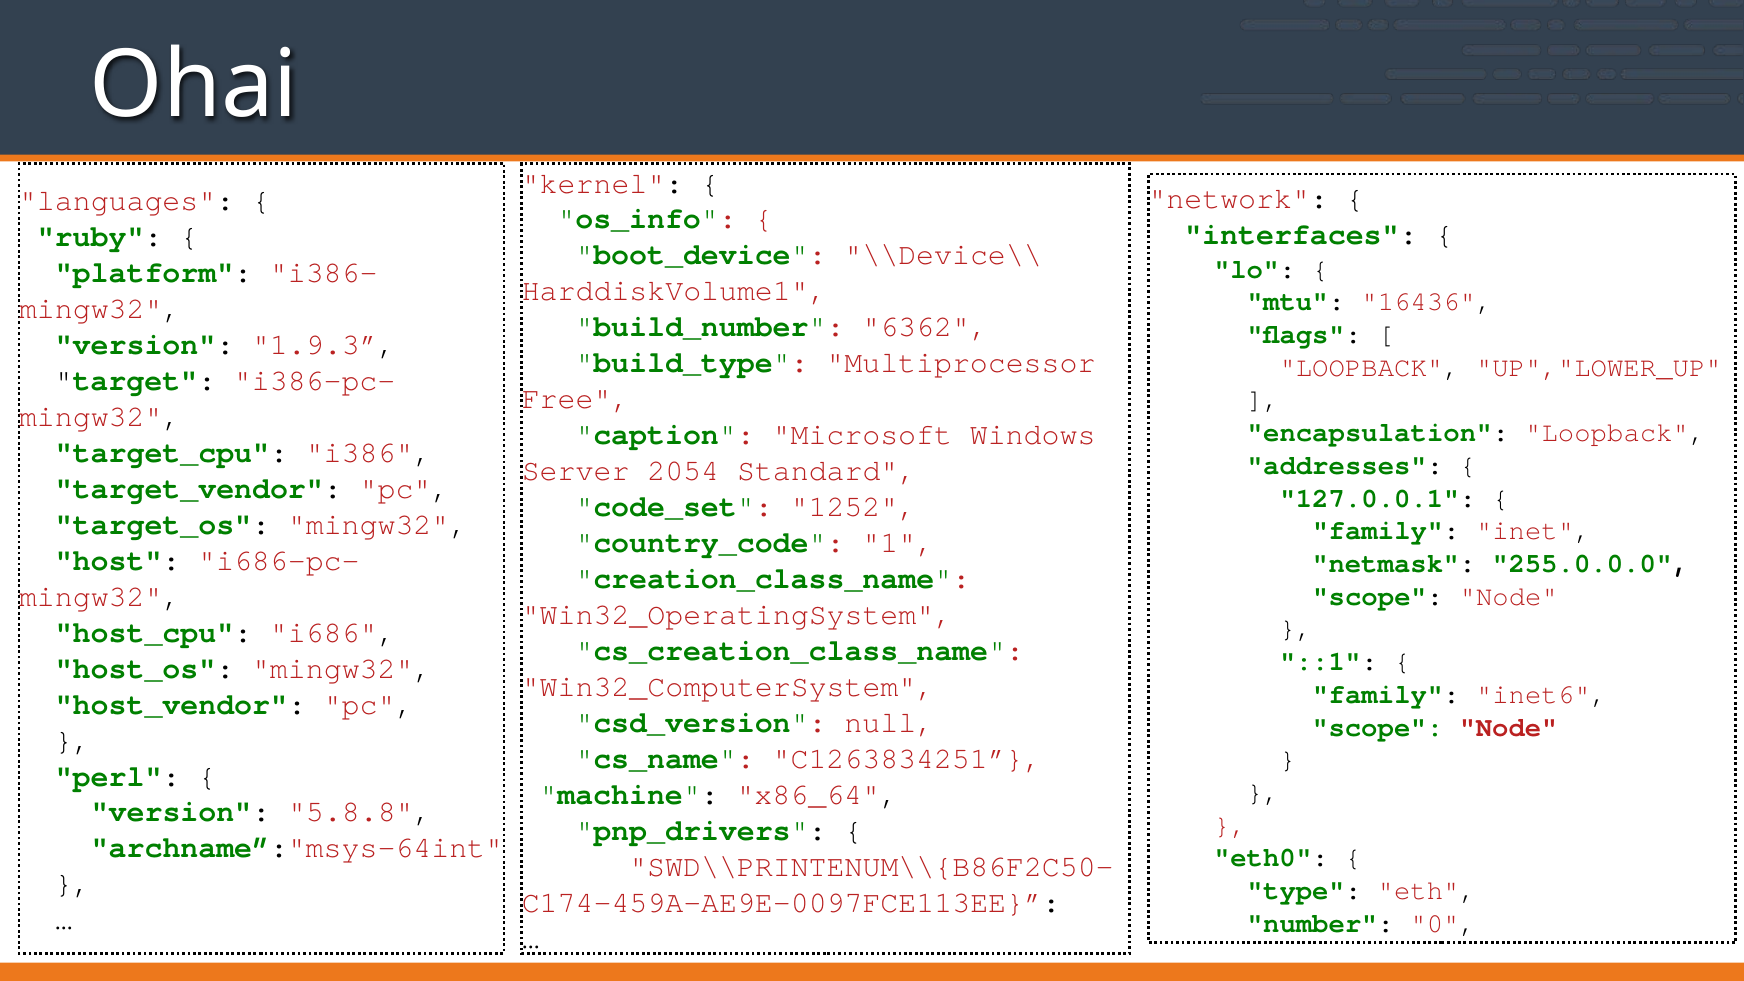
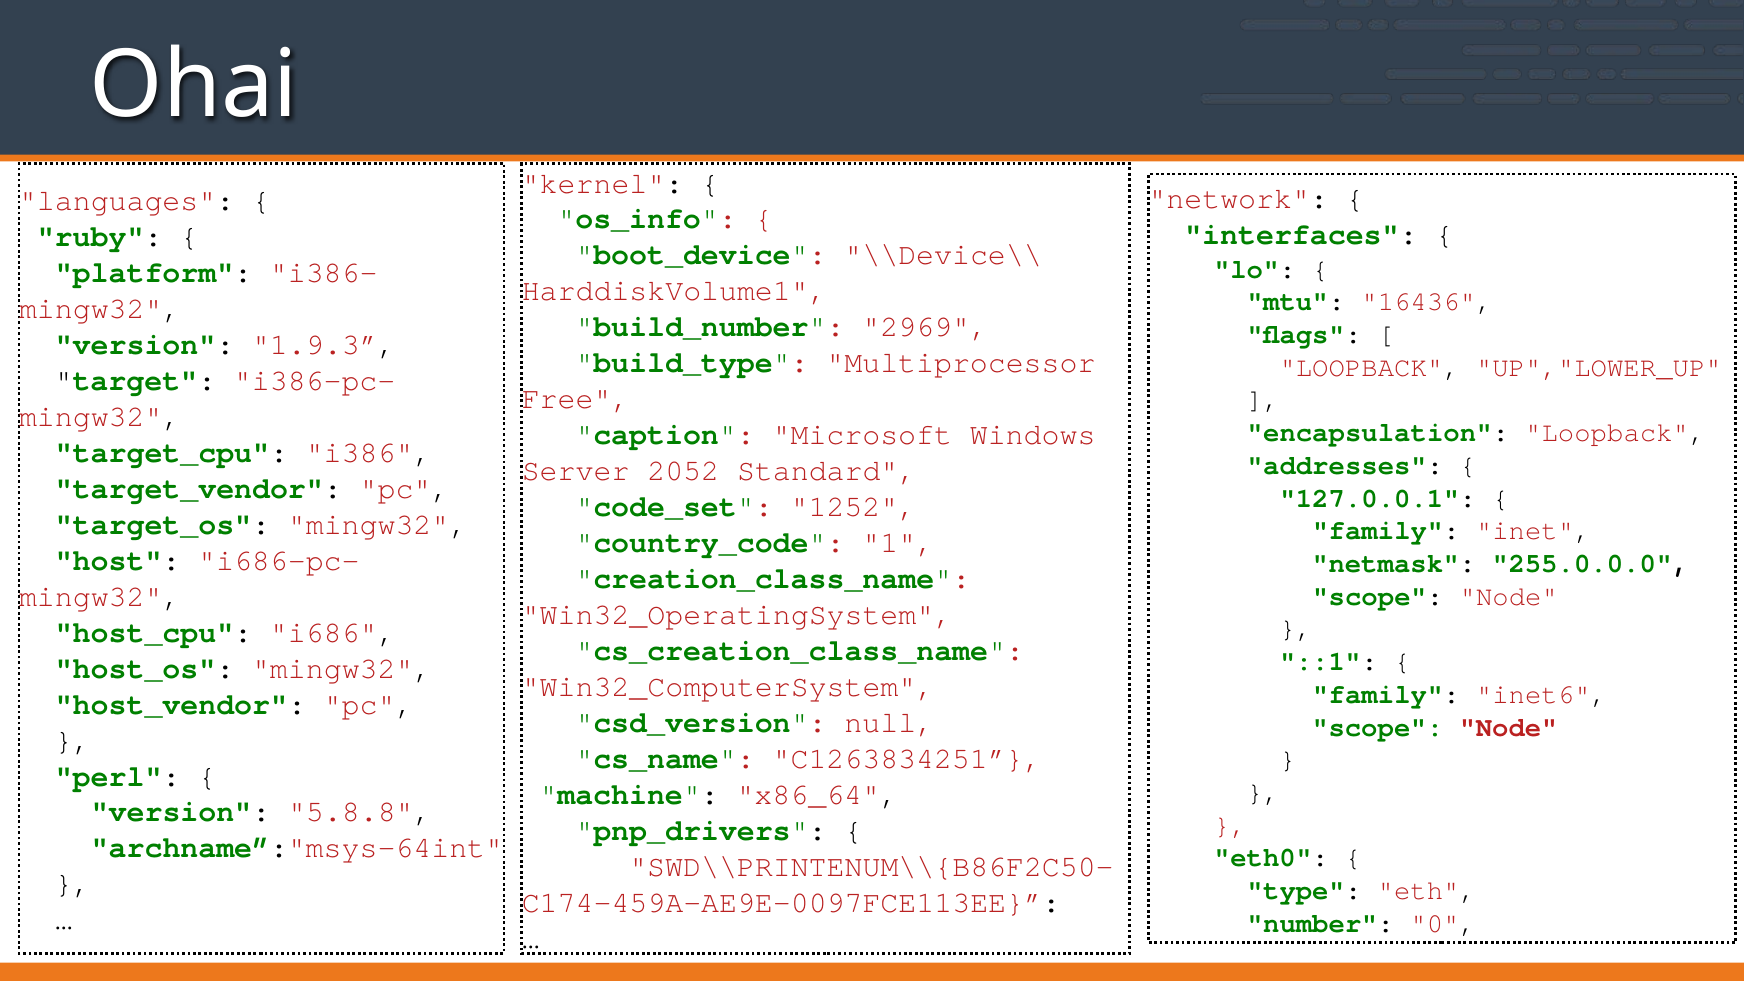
6362: 6362 -> 2969
2054: 2054 -> 2052
